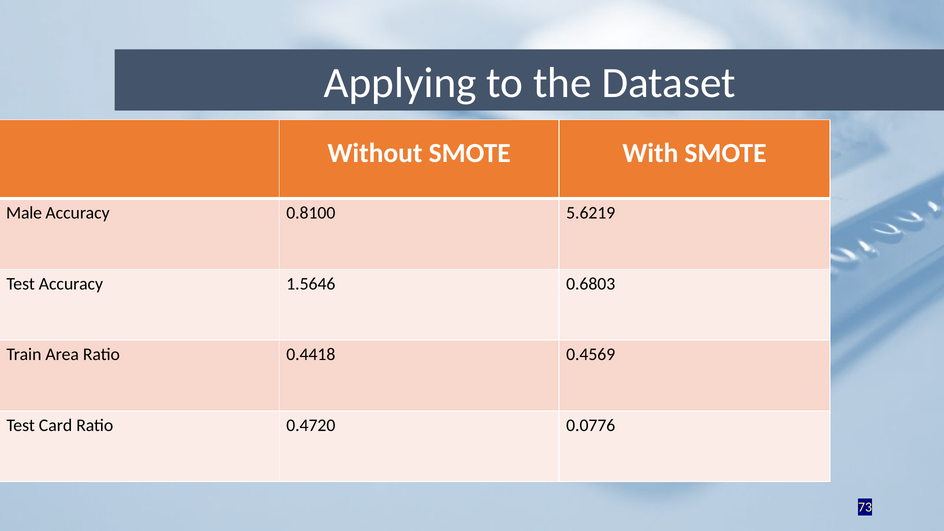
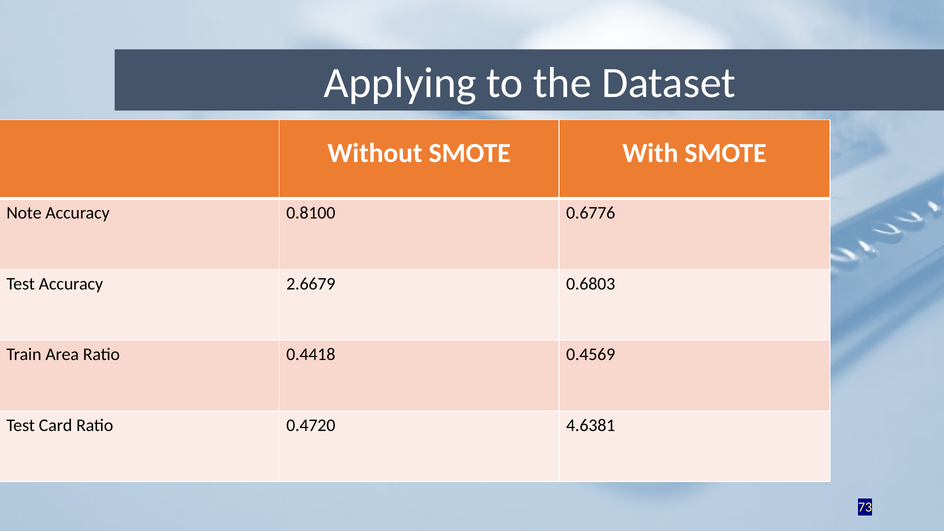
Male: Male -> Note
5.6219: 5.6219 -> 0.6776
1.5646: 1.5646 -> 2.6679
0.0776: 0.0776 -> 4.6381
